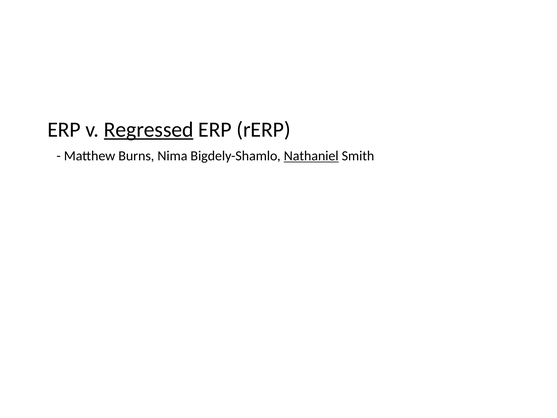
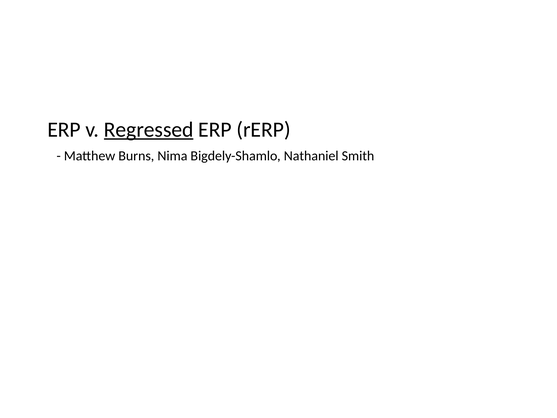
Nathaniel underline: present -> none
